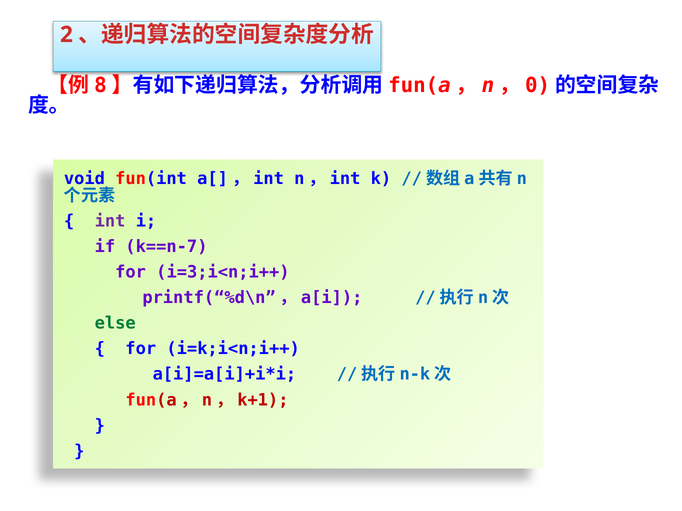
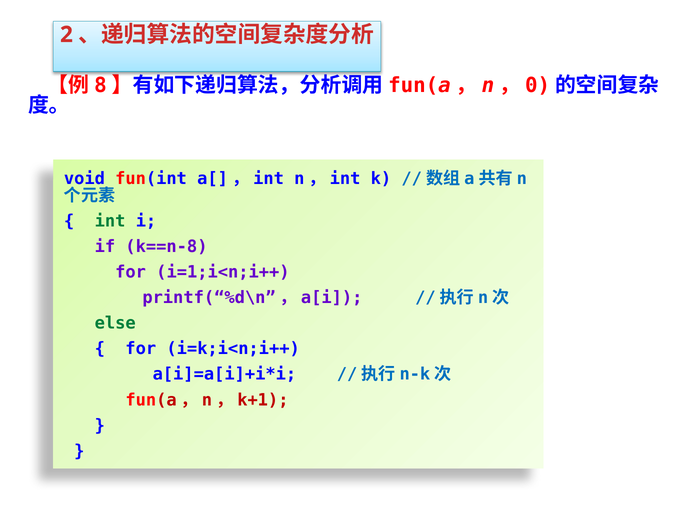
int colour: purple -> green
k==n-7: k==n-7 -> k==n-8
i=3;i<n;i++: i=3;i<n;i++ -> i=1;i<n;i++
